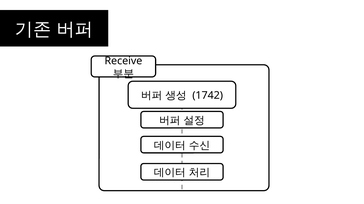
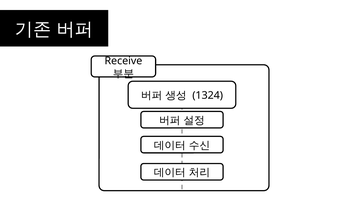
1742: 1742 -> 1324
